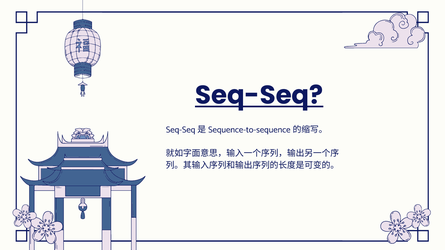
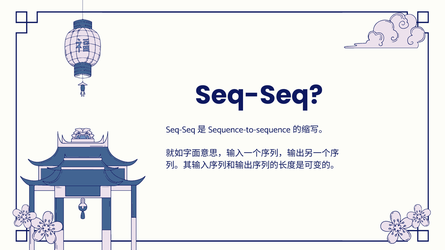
Seq-Seq underline: present -> none
